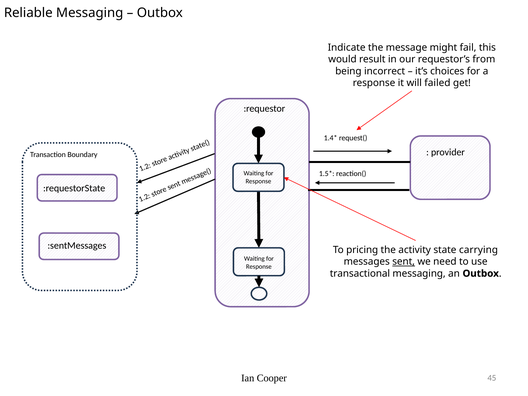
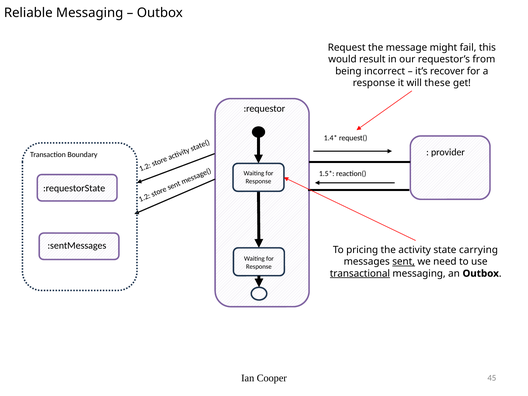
Indicate: Indicate -> Request
choices: choices -> recover
failed: failed -> these
transactional underline: none -> present
